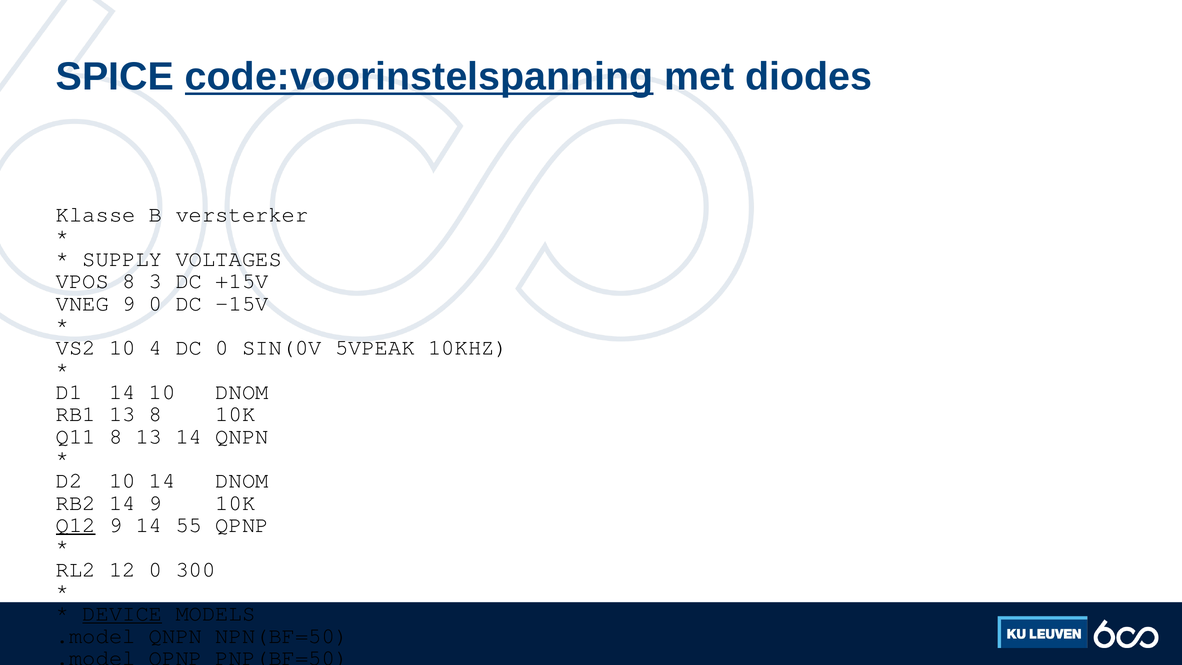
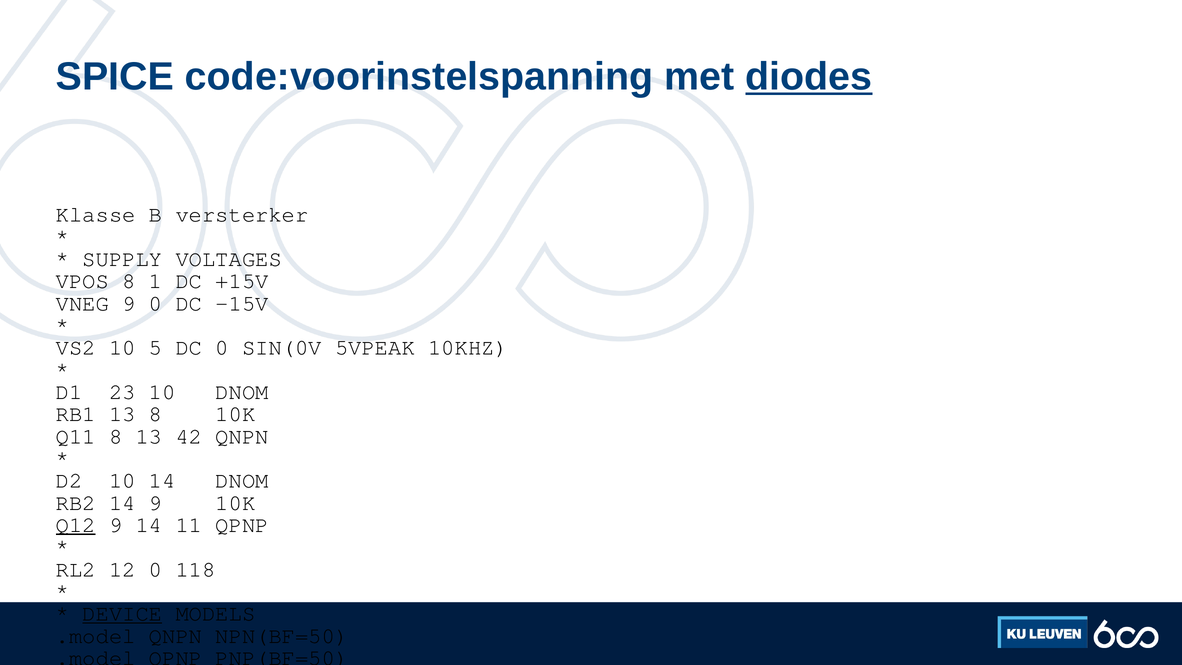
code:voorinstelspanning underline: present -> none
diodes underline: none -> present
3: 3 -> 1
4: 4 -> 5
D1 14: 14 -> 23
13 14: 14 -> 42
55: 55 -> 11
300: 300 -> 118
